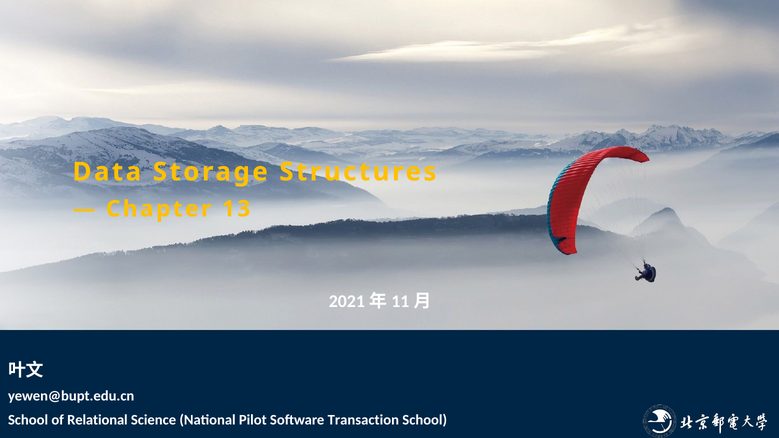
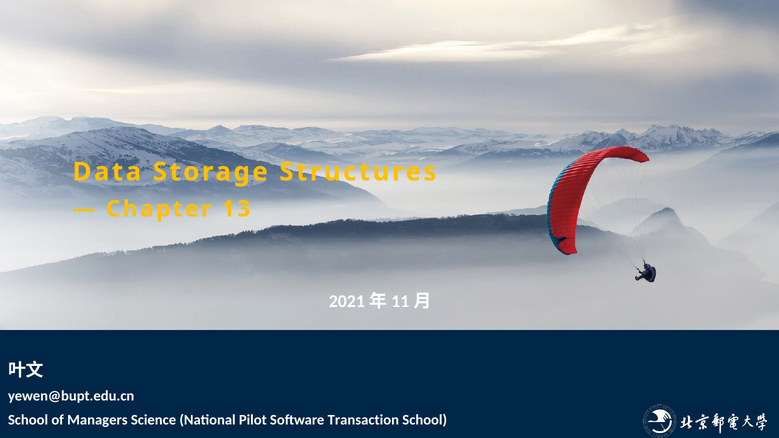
Relational: Relational -> Managers
